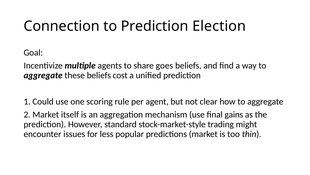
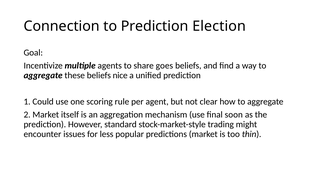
cost: cost -> nice
gains: gains -> soon
